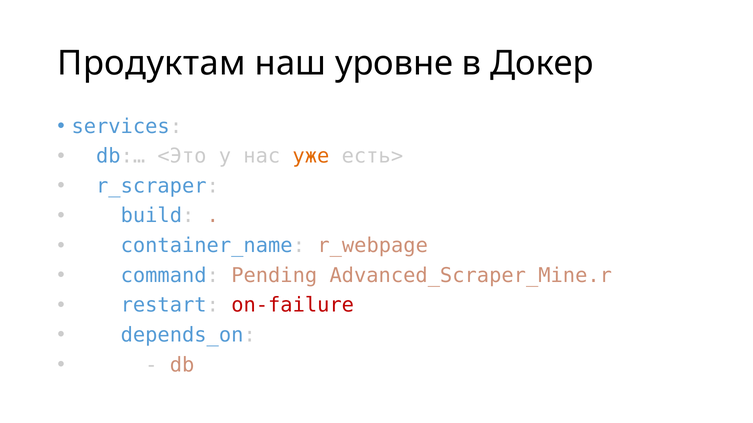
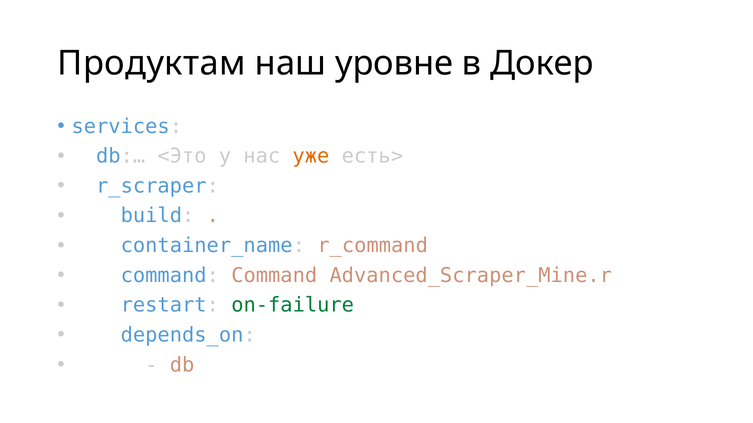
r_webpage: r_webpage -> r_command
command Pending: Pending -> Command
on-failure colour: red -> green
